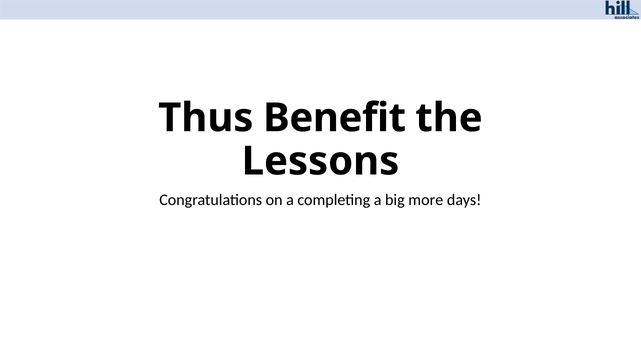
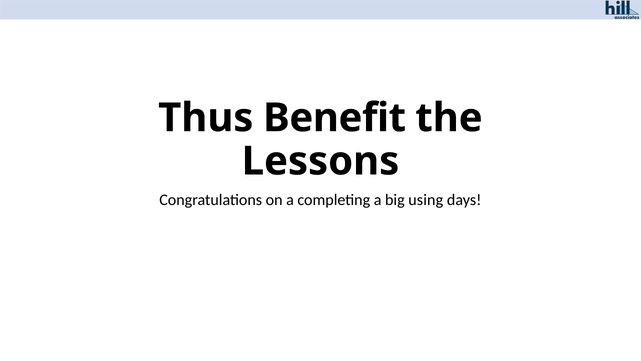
more: more -> using
